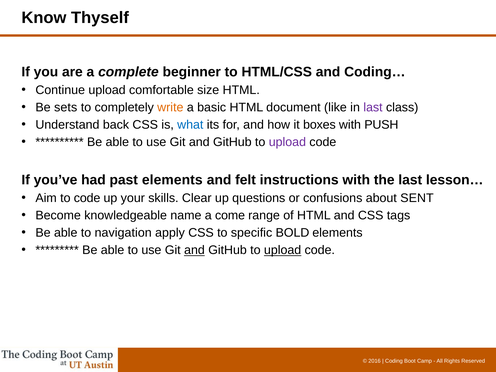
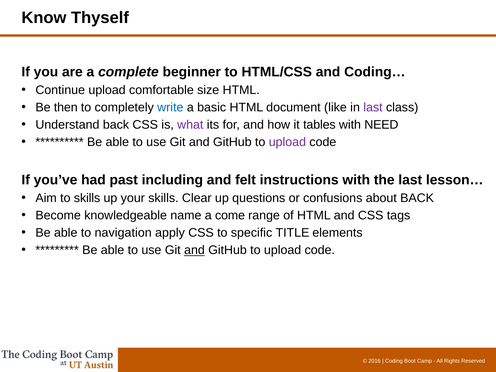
sets: sets -> then
write colour: orange -> blue
what colour: blue -> purple
boxes: boxes -> tables
PUSH: PUSH -> NEED
past elements: elements -> including
to code: code -> skills
about SENT: SENT -> BACK
BOLD: BOLD -> TITLE
upload at (283, 250) underline: present -> none
